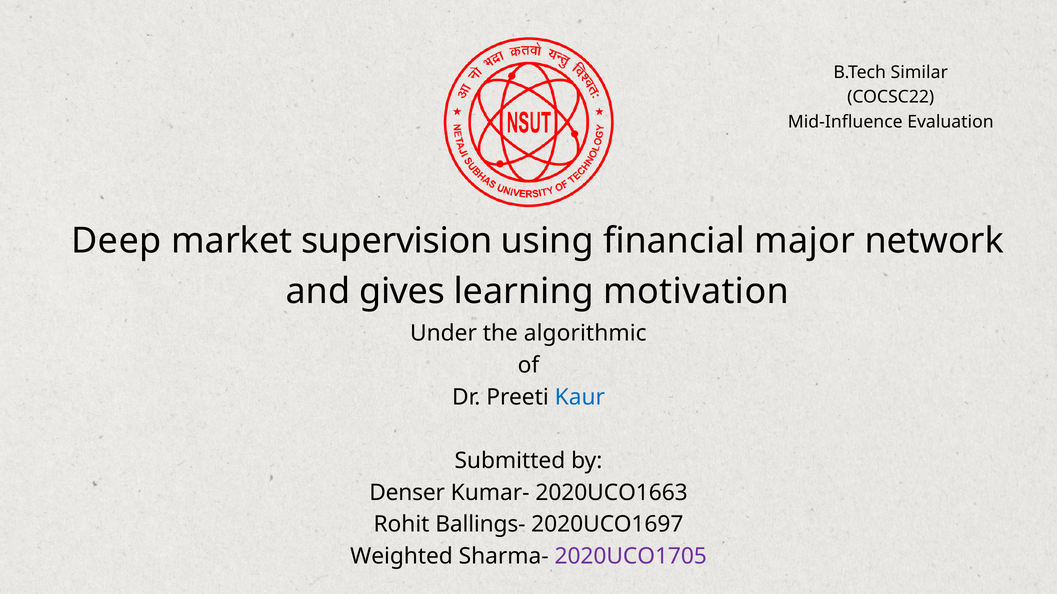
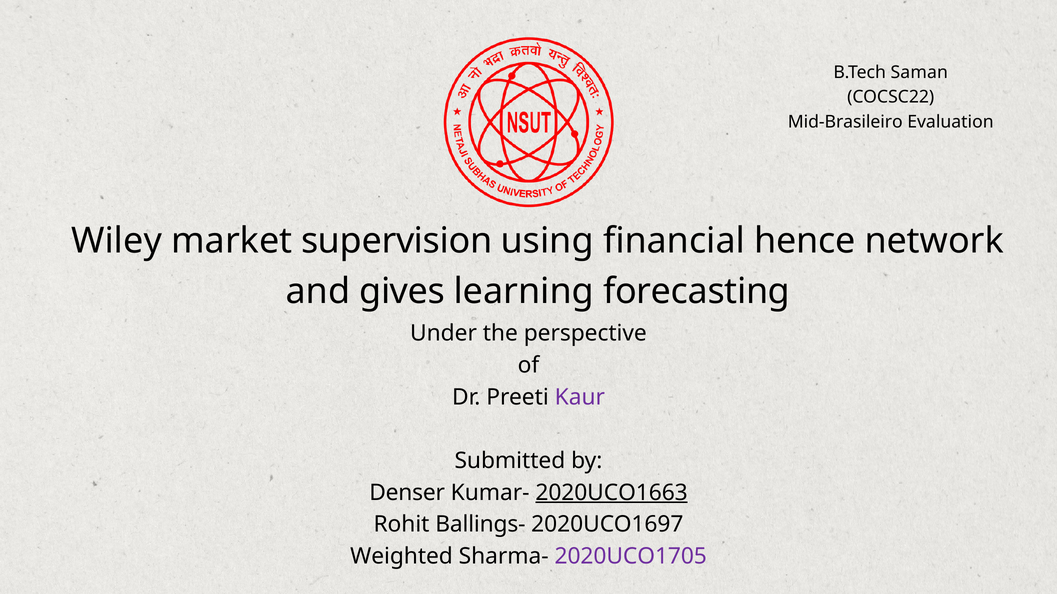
Similar: Similar -> Saman
Mid-Influence: Mid-Influence -> Mid-Brasileiro
Deep: Deep -> Wiley
major: major -> hence
motivation: motivation -> forecasting
algorithmic: algorithmic -> perspective
Kaur colour: blue -> purple
2020UCO1663 underline: none -> present
